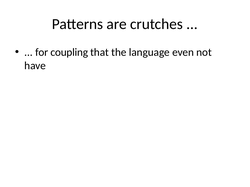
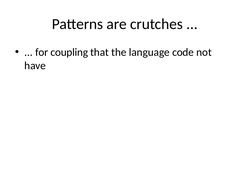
even: even -> code
